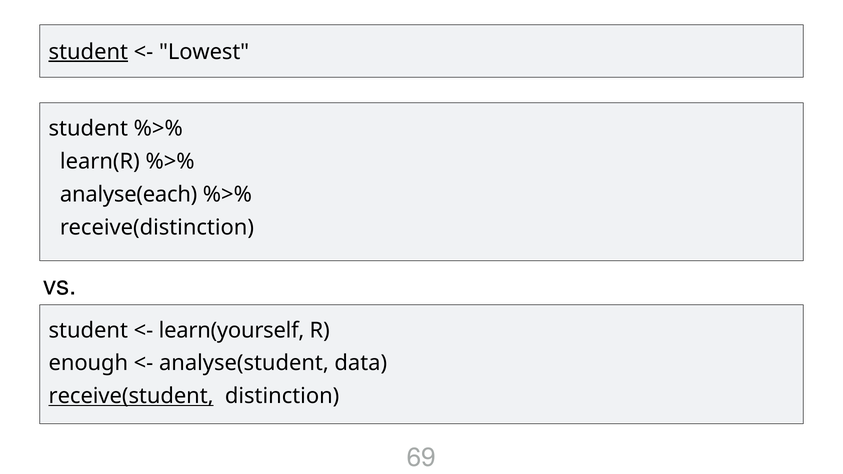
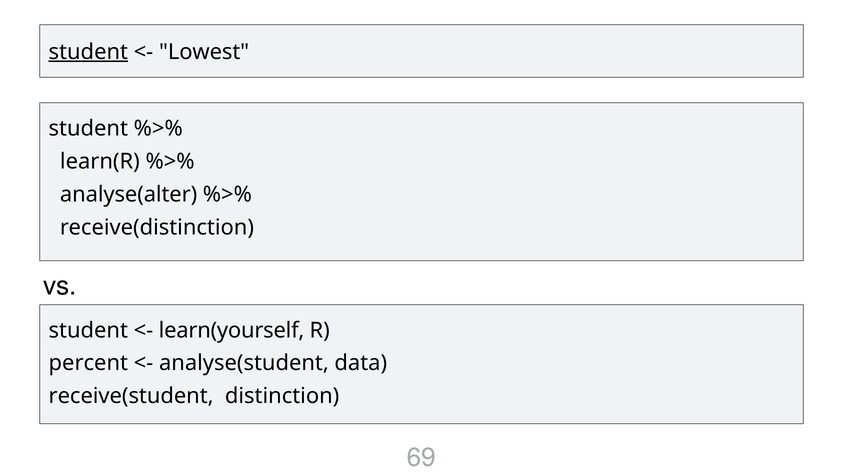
analyse(each: analyse(each -> analyse(alter
enough: enough -> percent
receive(student underline: present -> none
